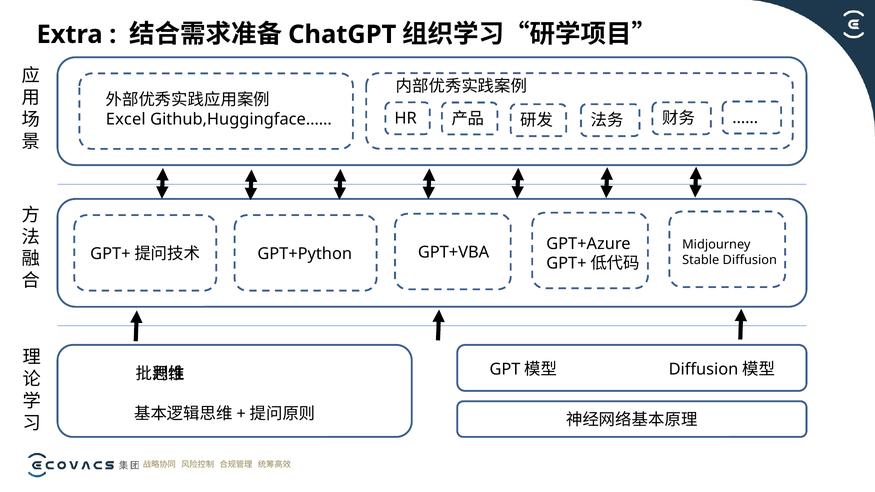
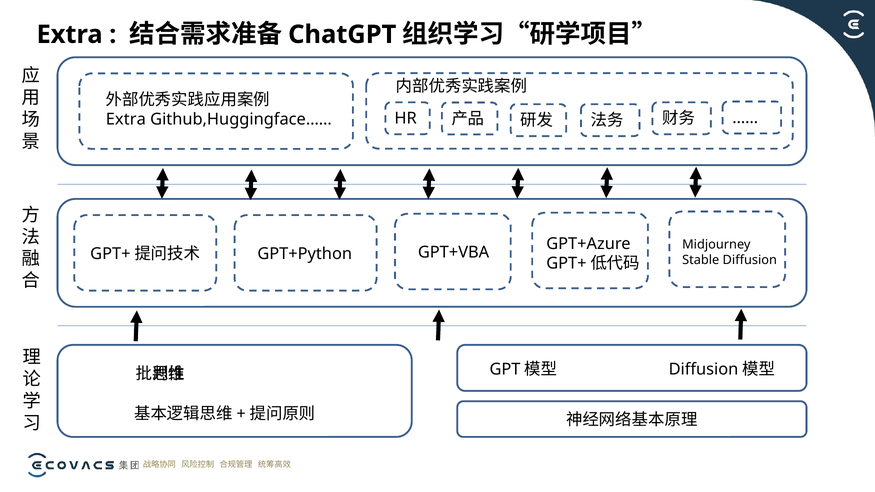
Excel at (126, 119): Excel -> Extra
